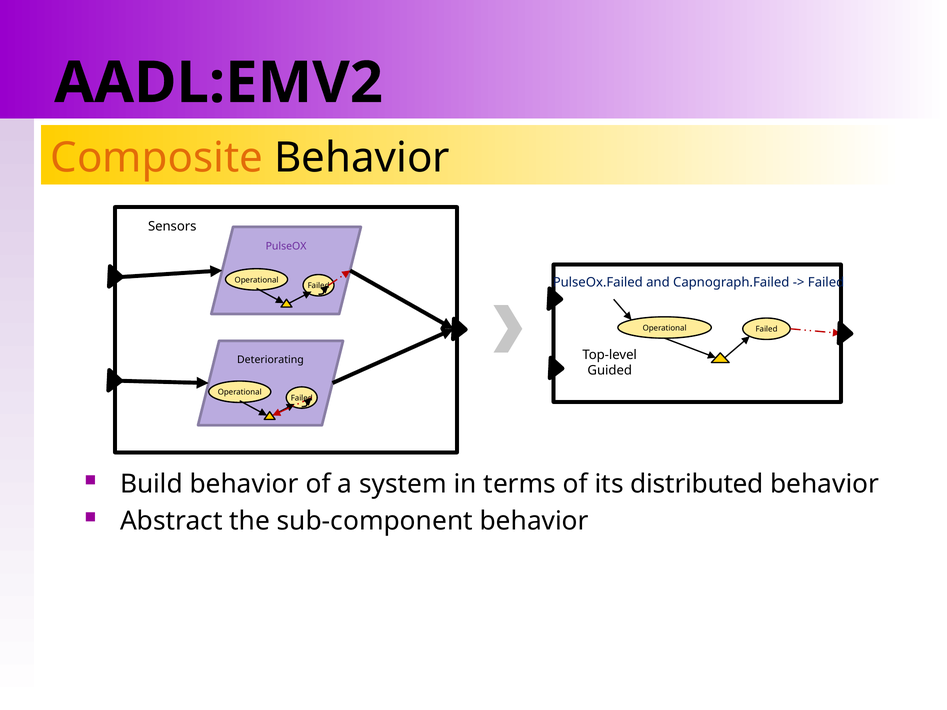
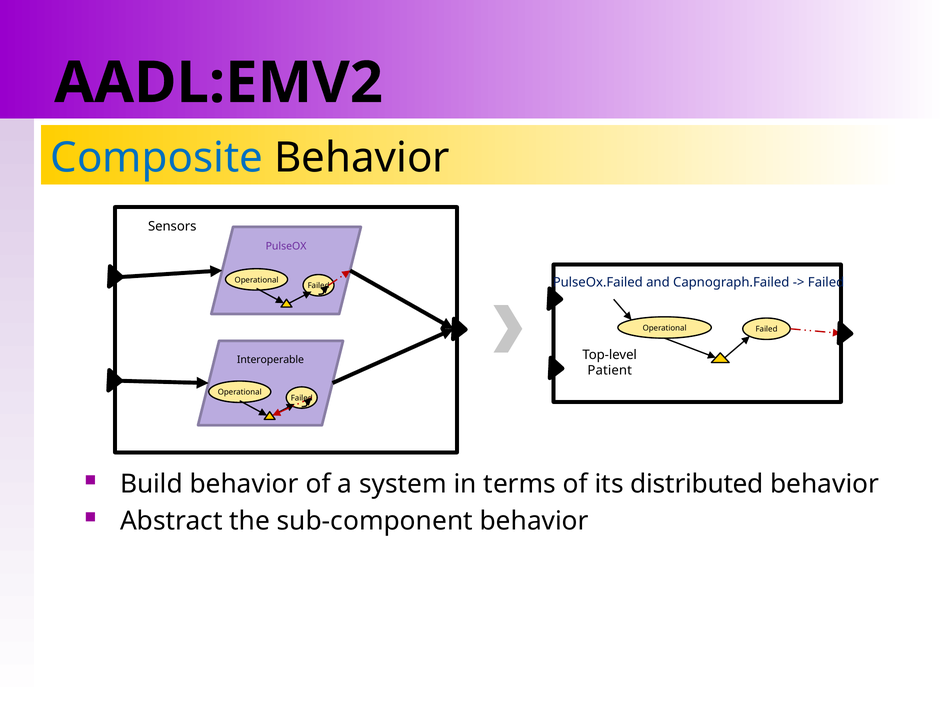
Composite colour: orange -> blue
Deteriorating: Deteriorating -> Interoperable
Guided: Guided -> Patient
